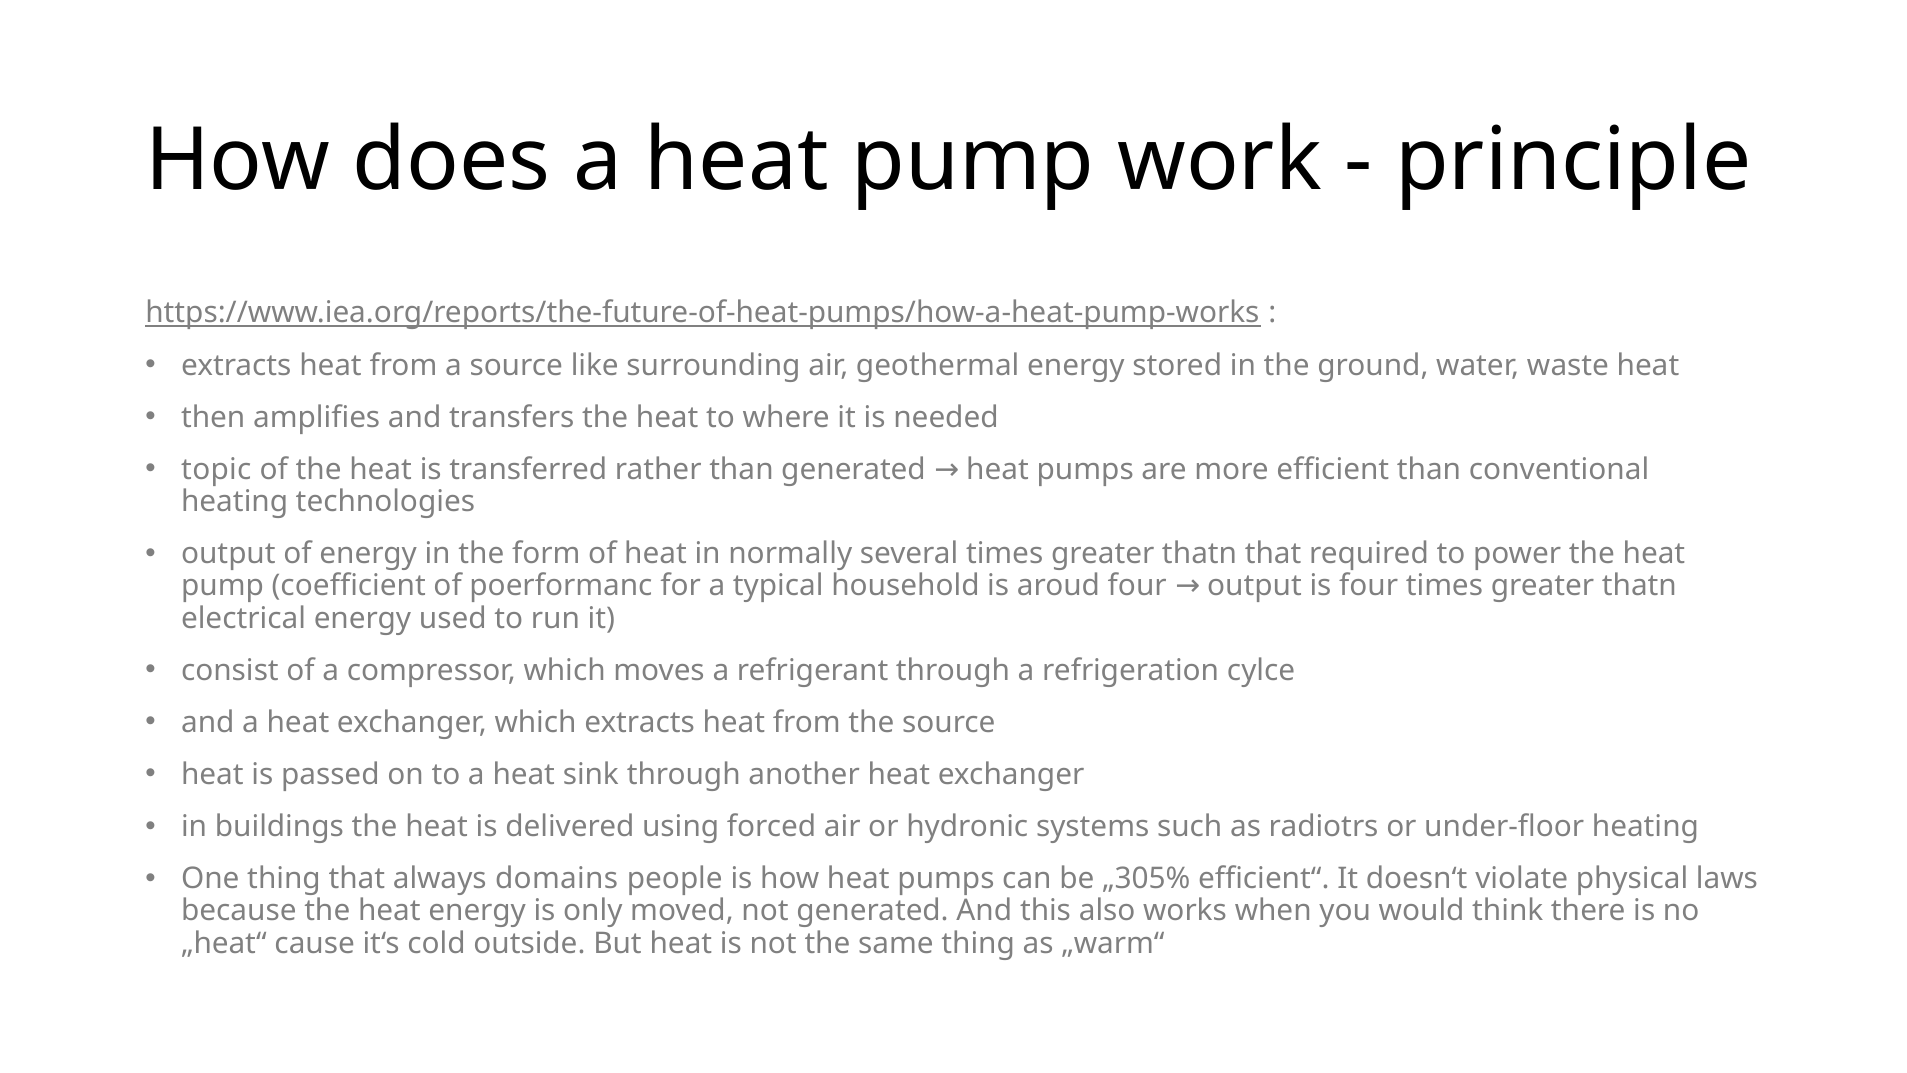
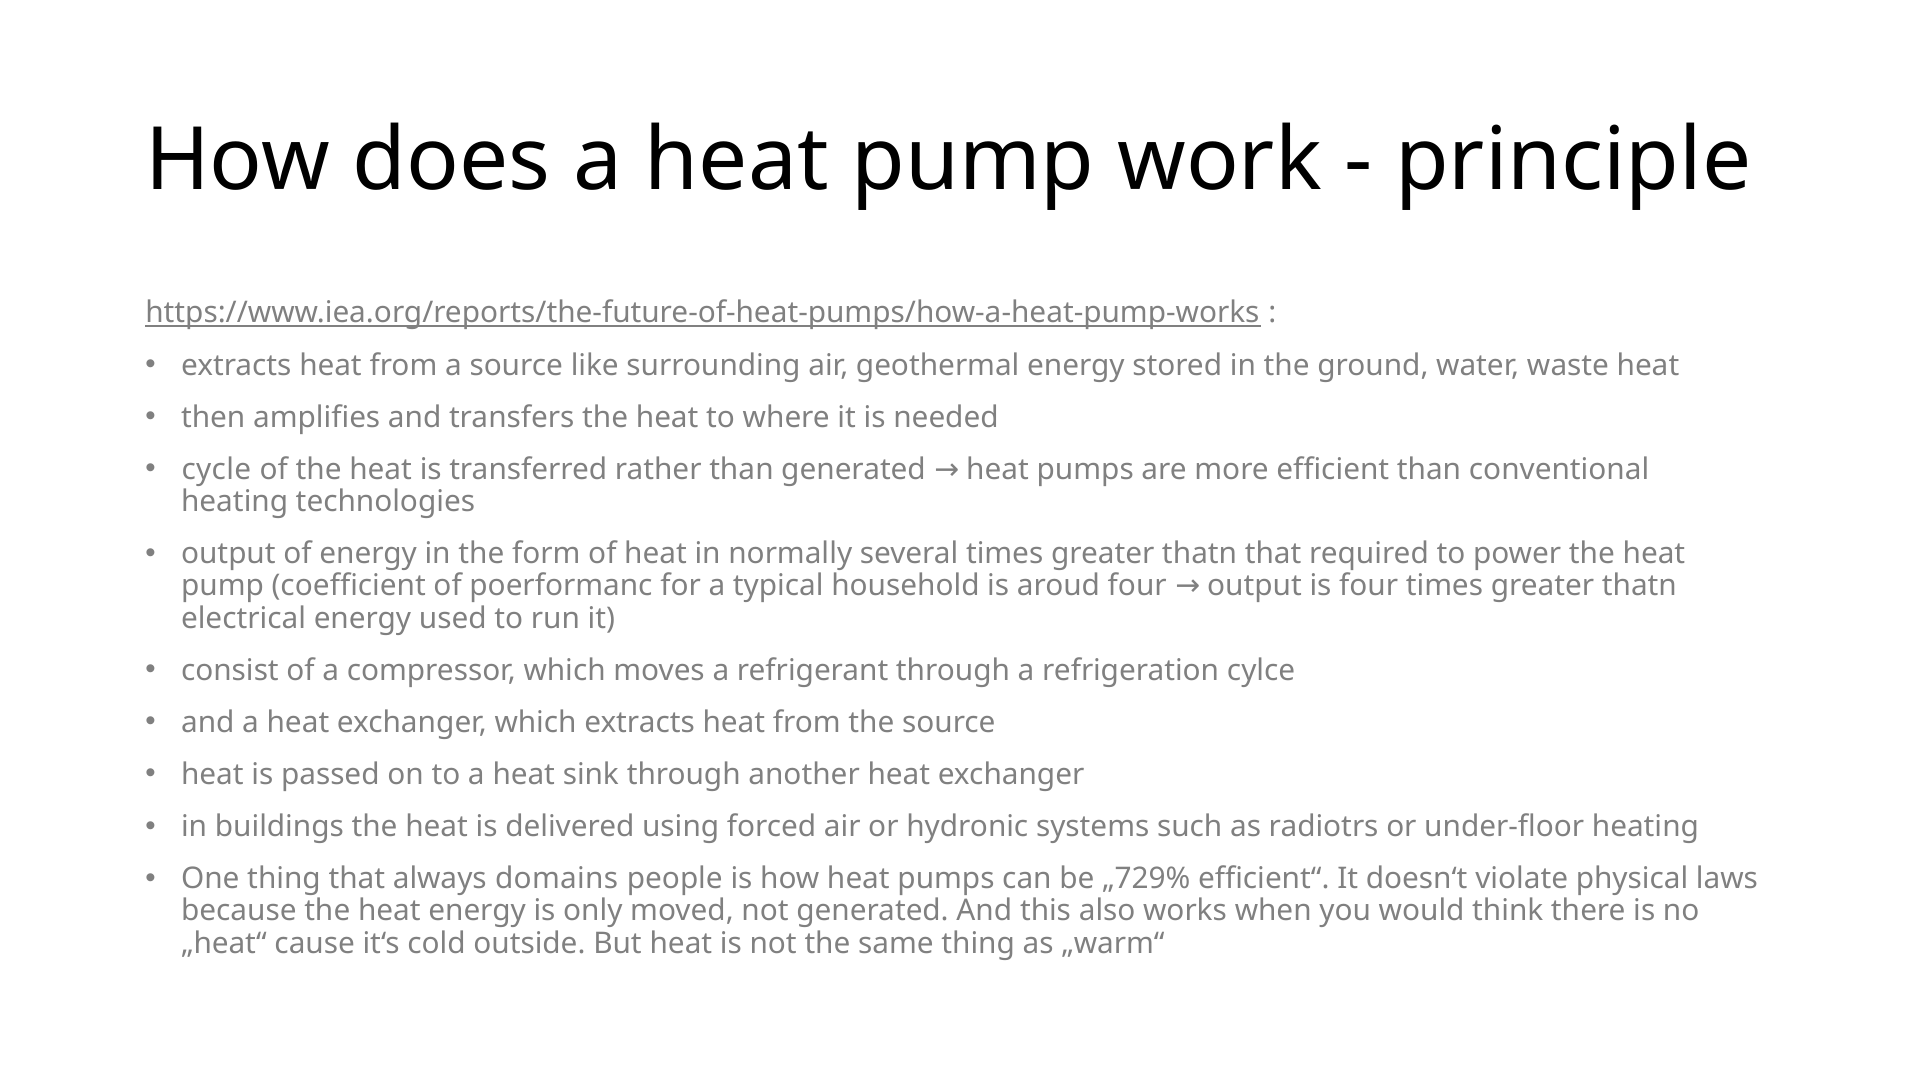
topic: topic -> cycle
„305%: „305% -> „729%
